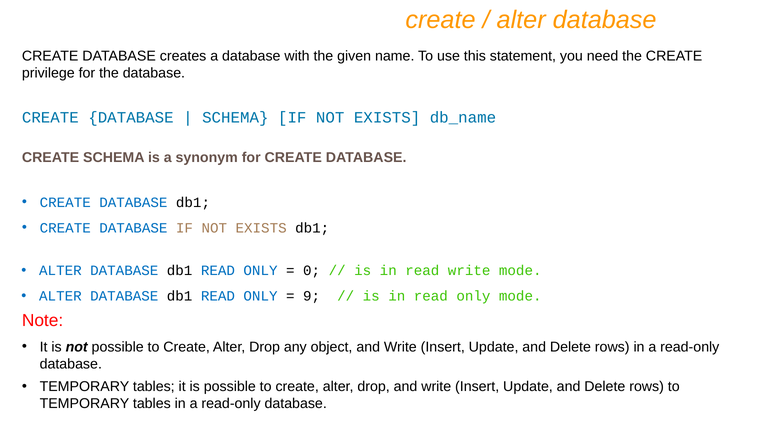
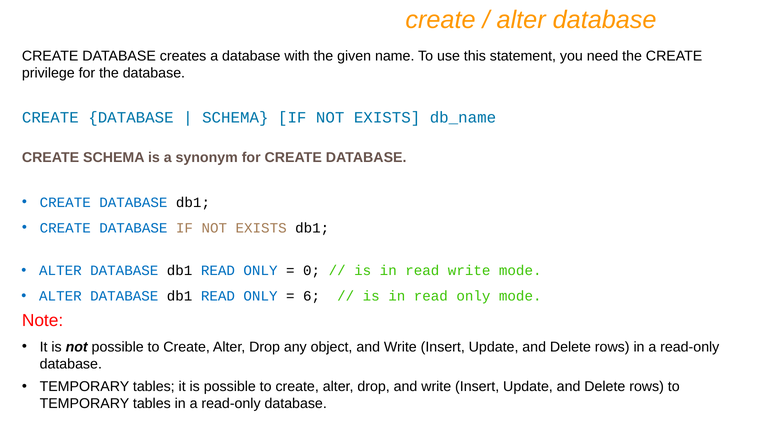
9: 9 -> 6
